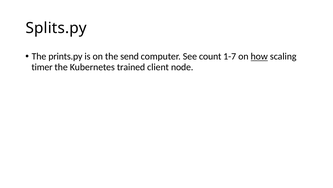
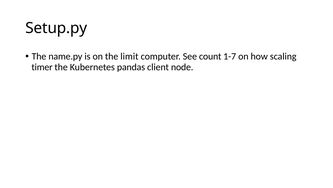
Splits.py: Splits.py -> Setup.py
prints.py: prints.py -> name.py
send: send -> limit
how underline: present -> none
trained: trained -> pandas
